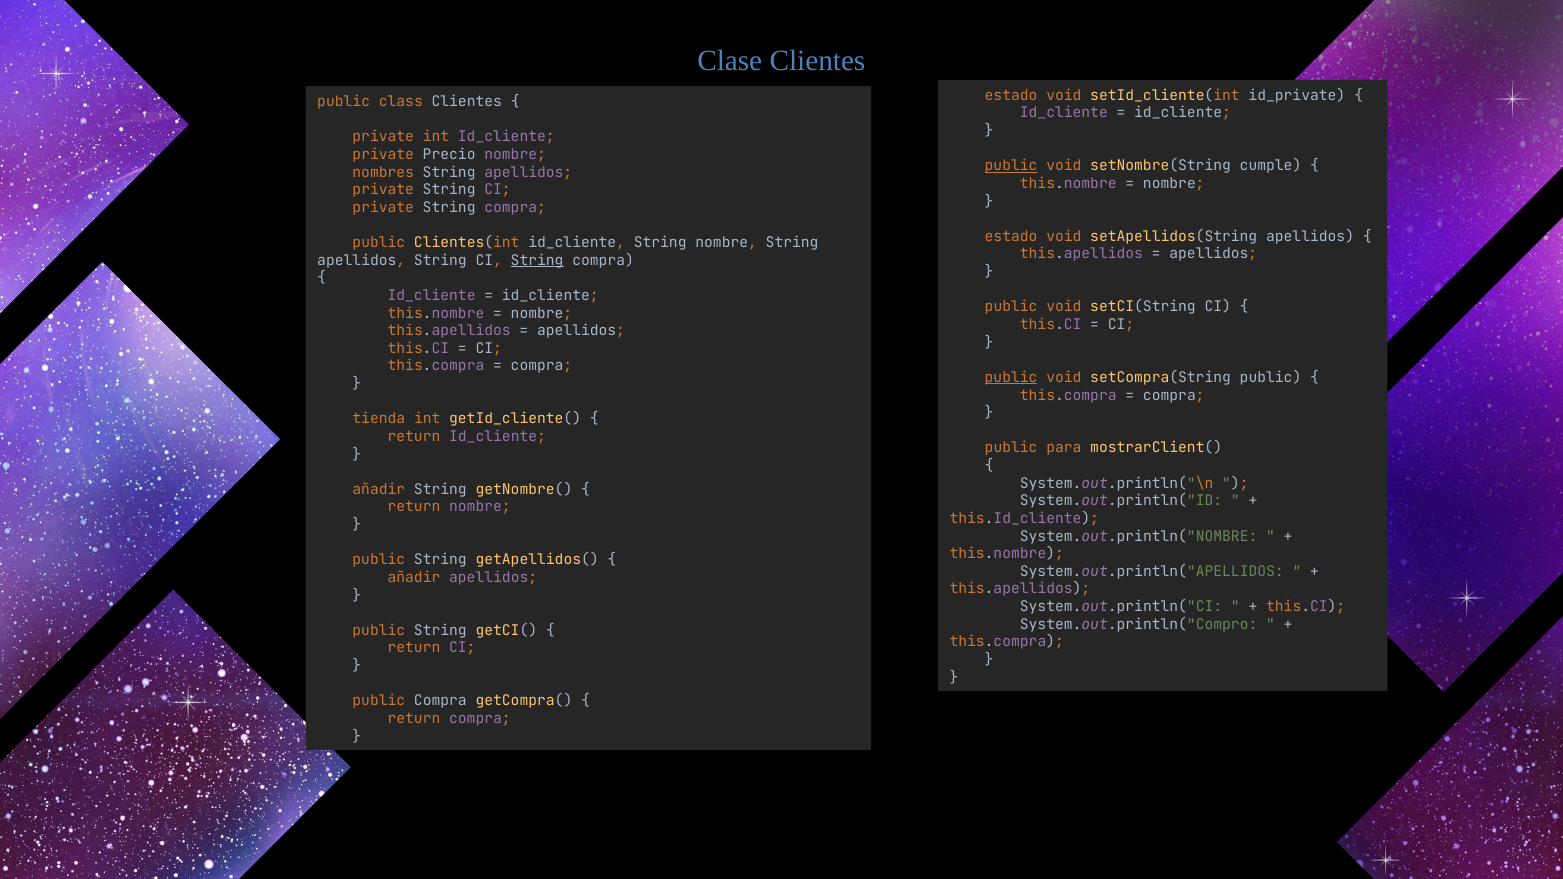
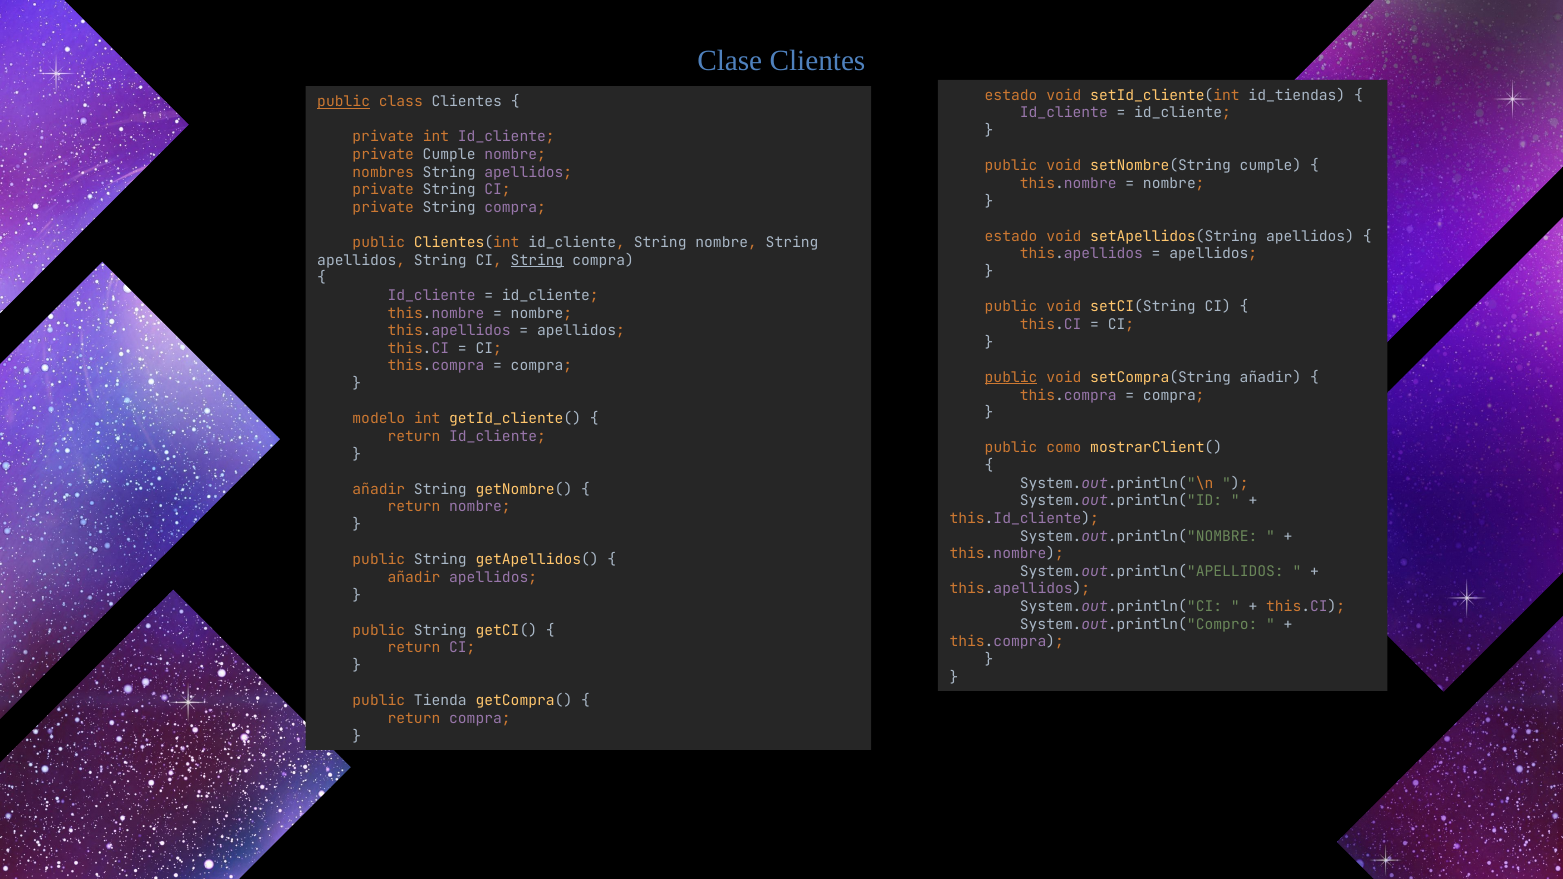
id_private: id_private -> id_tiendas
public at (344, 102) underline: none -> present
private Precio: Precio -> Cumple
public at (1011, 166) underline: present -> none
setCompra(String public: public -> añadir
tienda: tienda -> modelo
para: para -> como
public Compra: Compra -> Tienda
